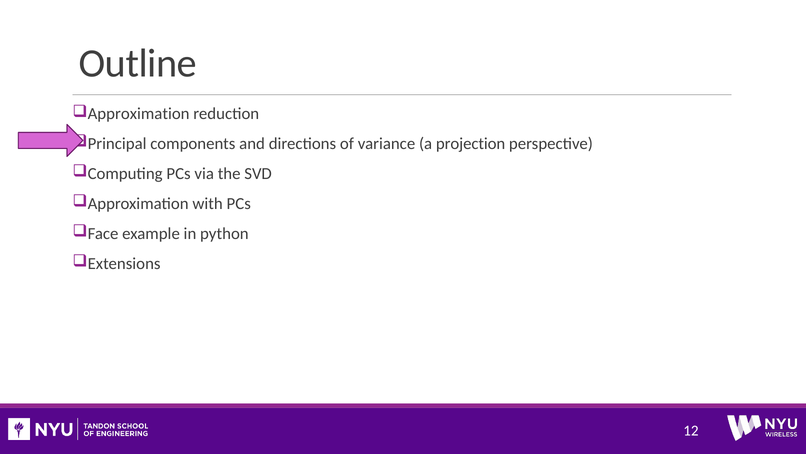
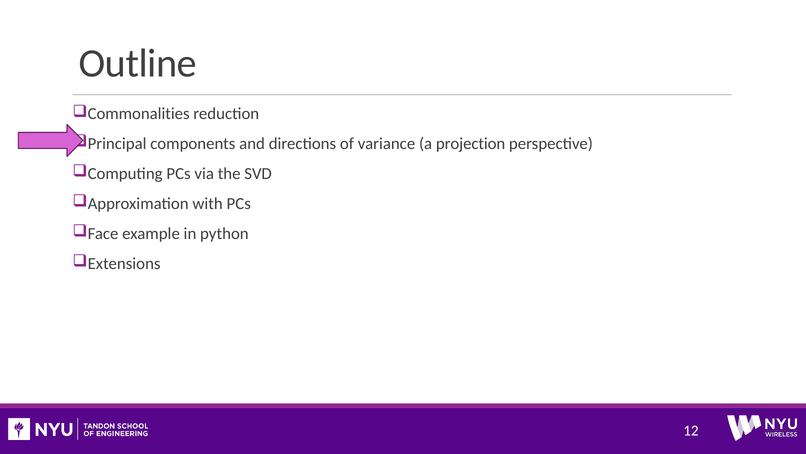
Approximation at (139, 114): Approximation -> Commonalities
